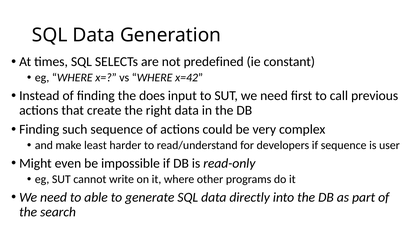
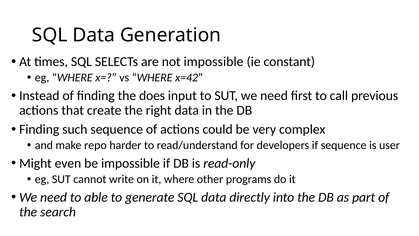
not predefined: predefined -> impossible
least: least -> repo
